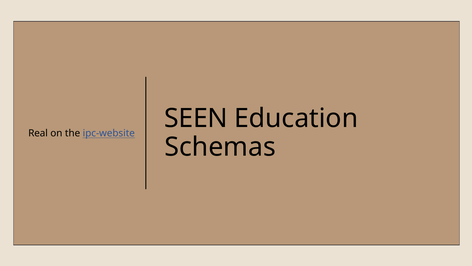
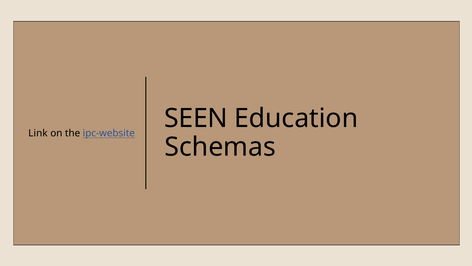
Real: Real -> Link
